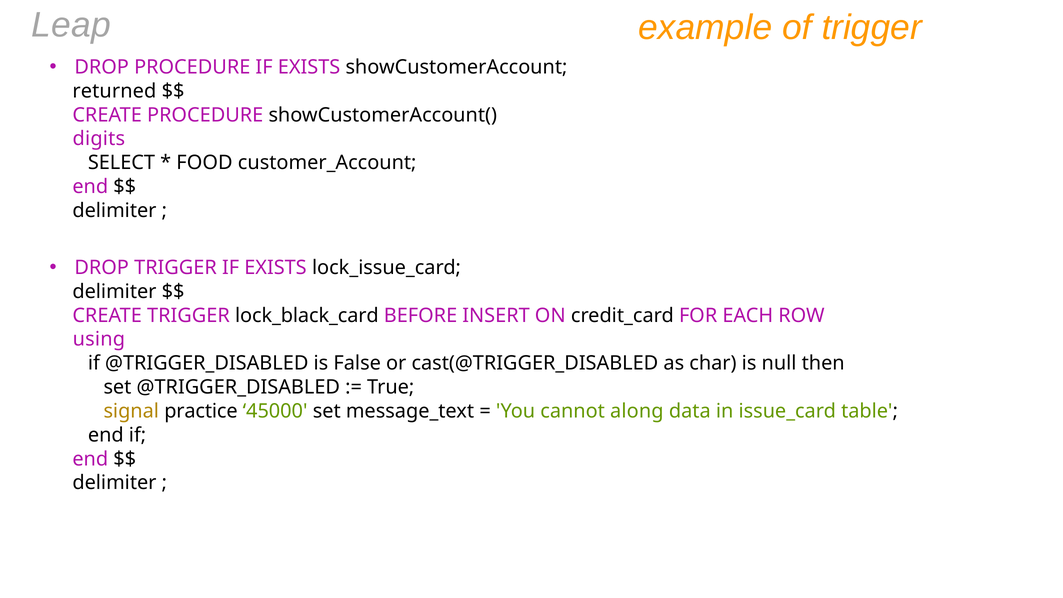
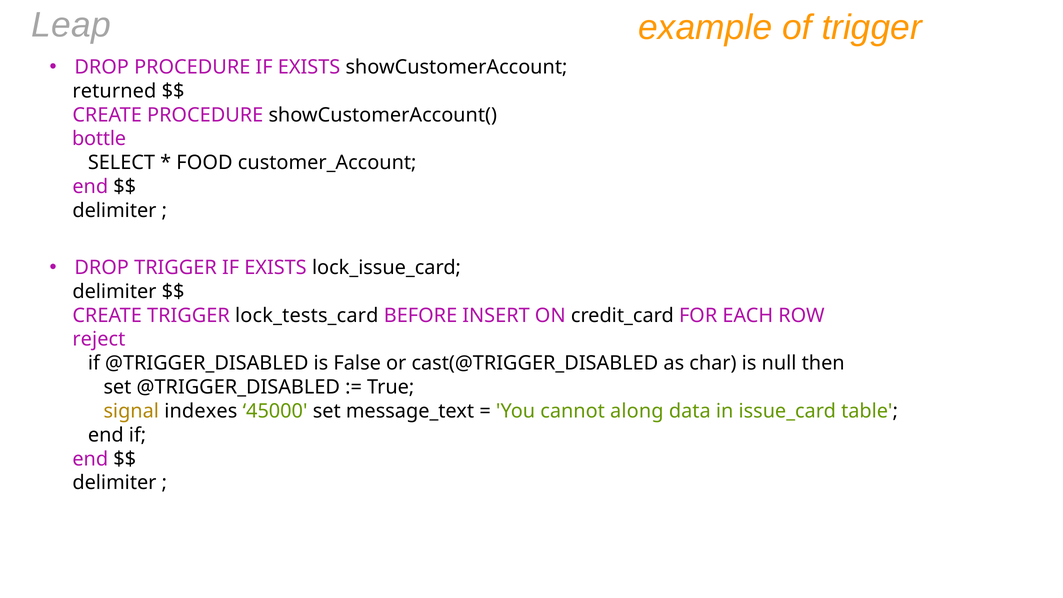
digits: digits -> bottle
lock_black_card: lock_black_card -> lock_tests_card
using: using -> reject
practice: practice -> indexes
